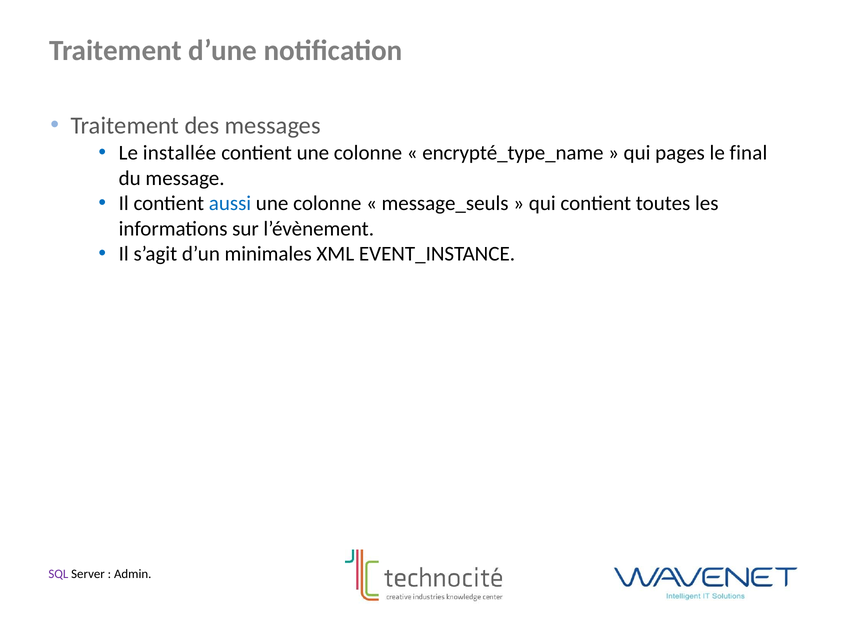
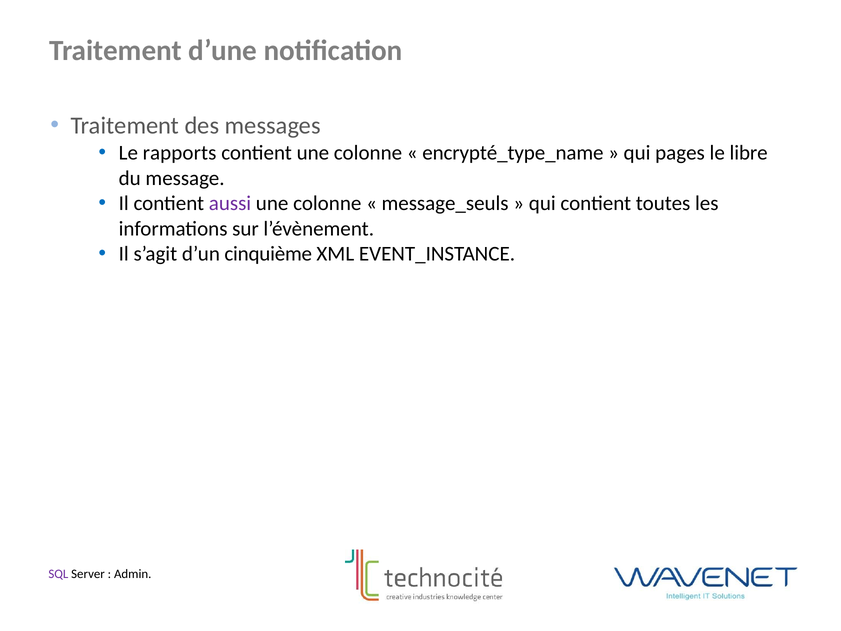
installée: installée -> rapports
final: final -> libre
aussi colour: blue -> purple
minimales: minimales -> cinquième
